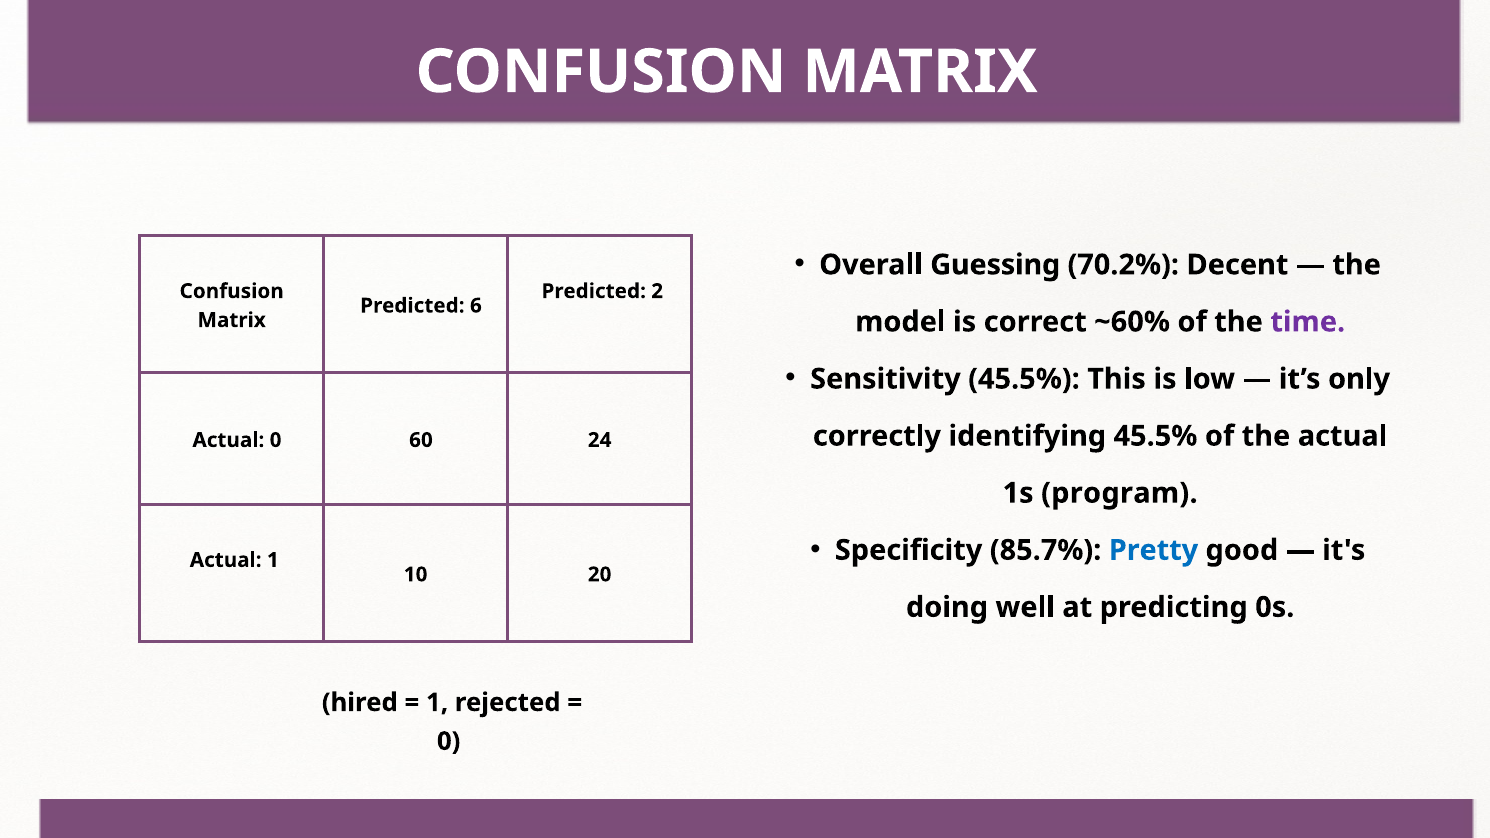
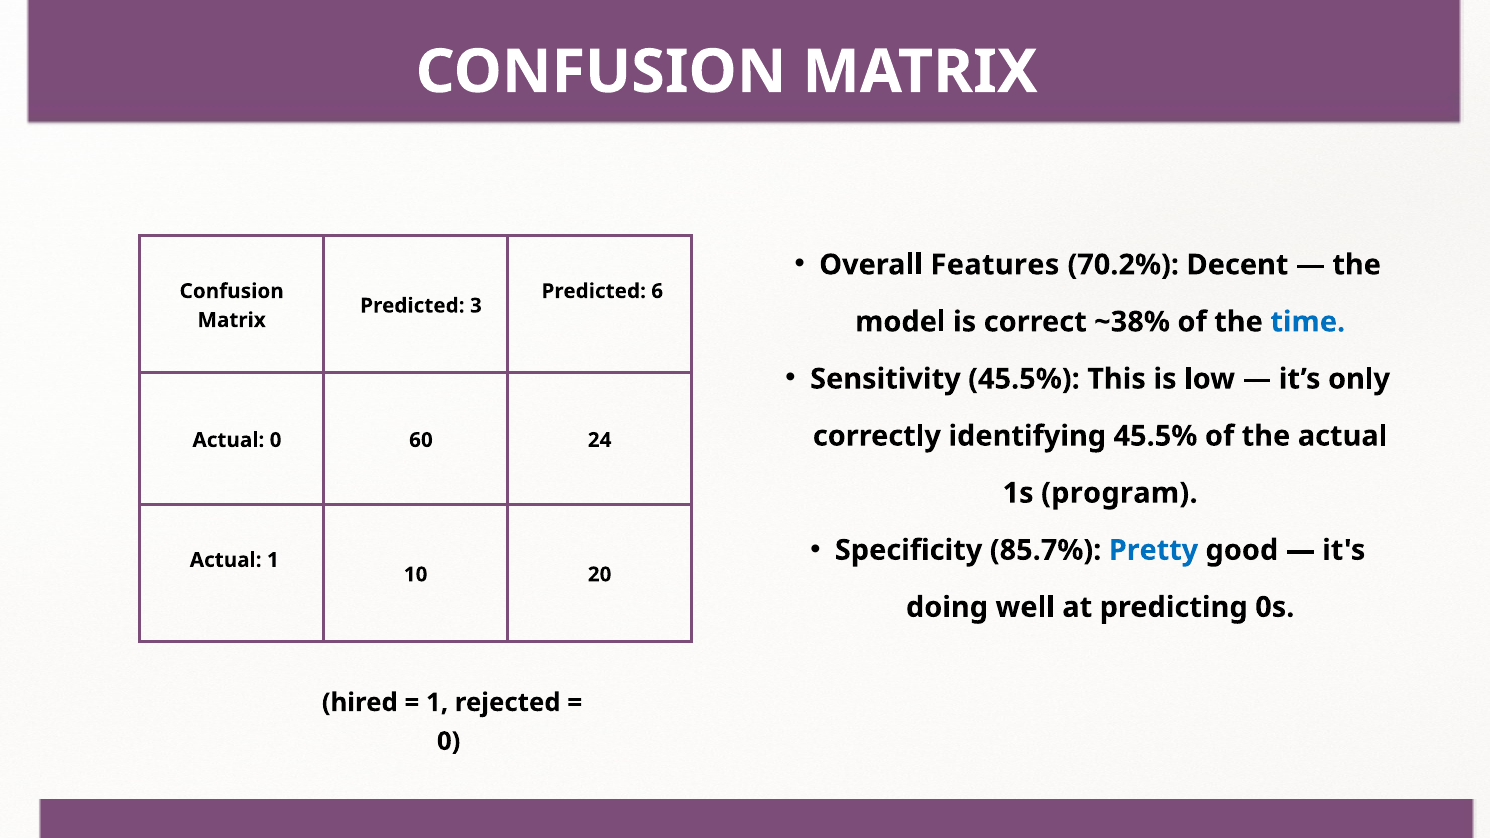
Guessing: Guessing -> Features
2: 2 -> 6
6: 6 -> 3
~60%: ~60% -> ~38%
time colour: purple -> blue
